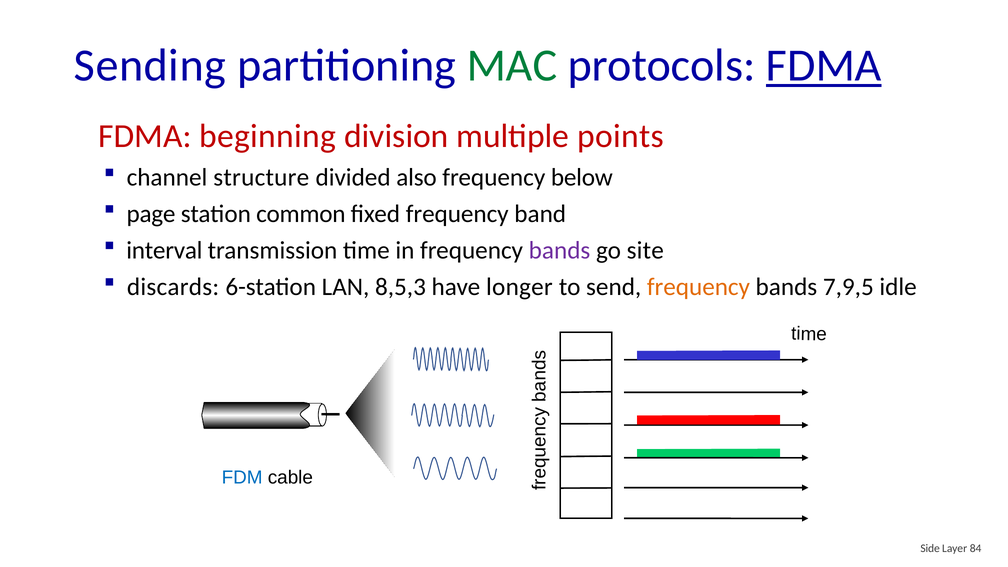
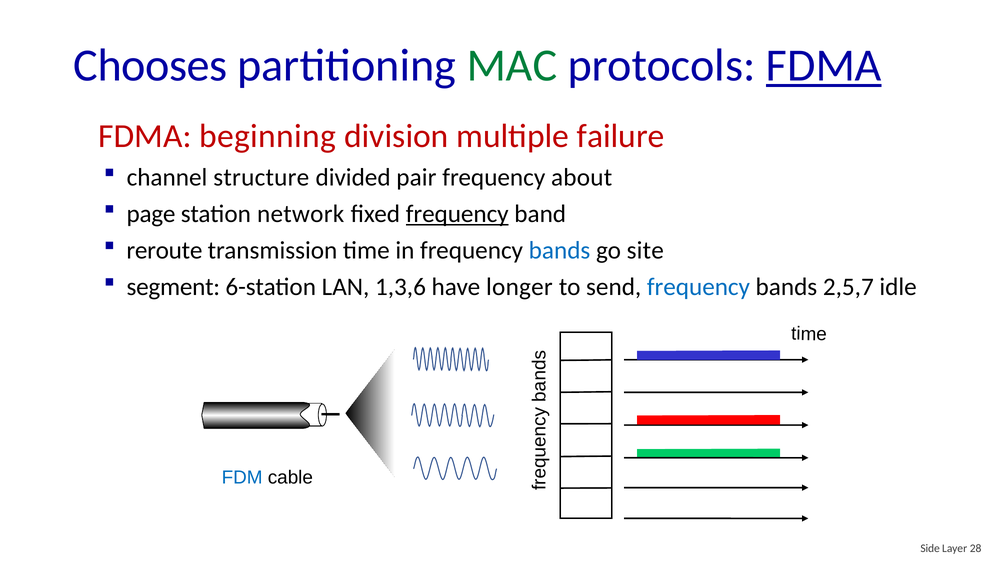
Sending: Sending -> Chooses
points: points -> failure
also: also -> pair
below: below -> about
common: common -> network
frequency at (457, 214) underline: none -> present
interval: interval -> reroute
bands at (560, 251) colour: purple -> blue
discards: discards -> segment
8,5,3: 8,5,3 -> 1,3,6
frequency at (698, 287) colour: orange -> blue
7,9,5: 7,9,5 -> 2,5,7
84: 84 -> 28
